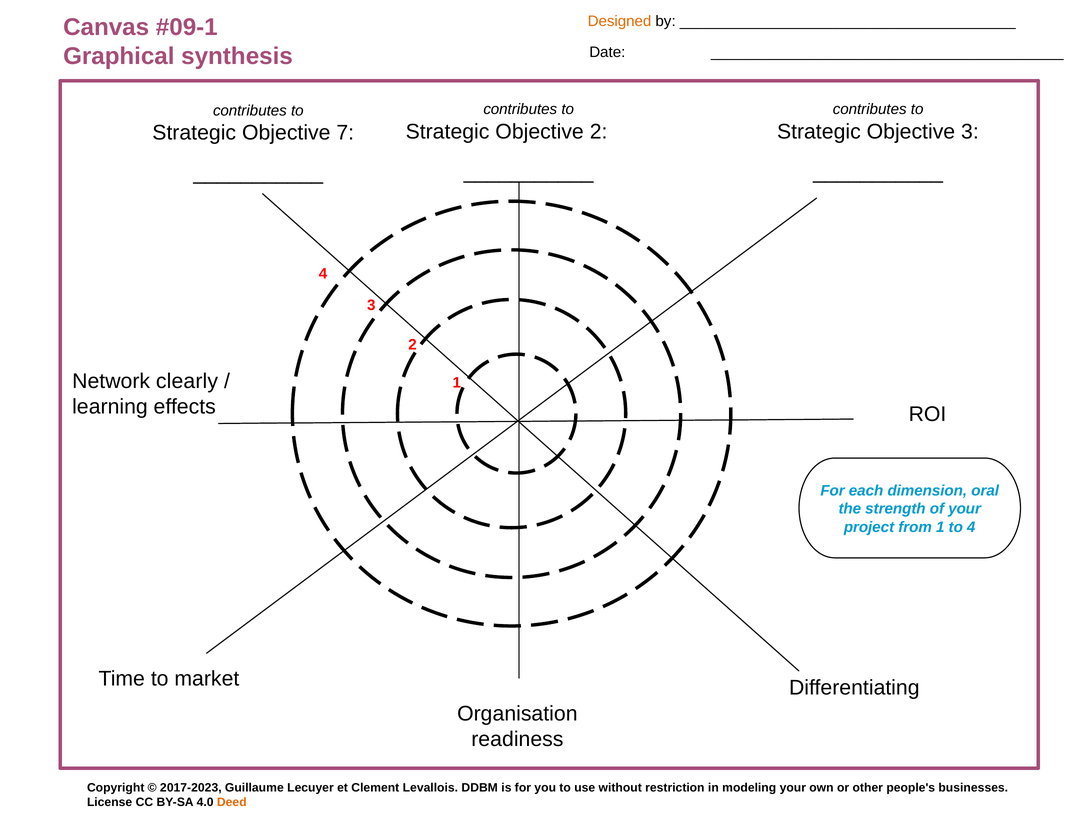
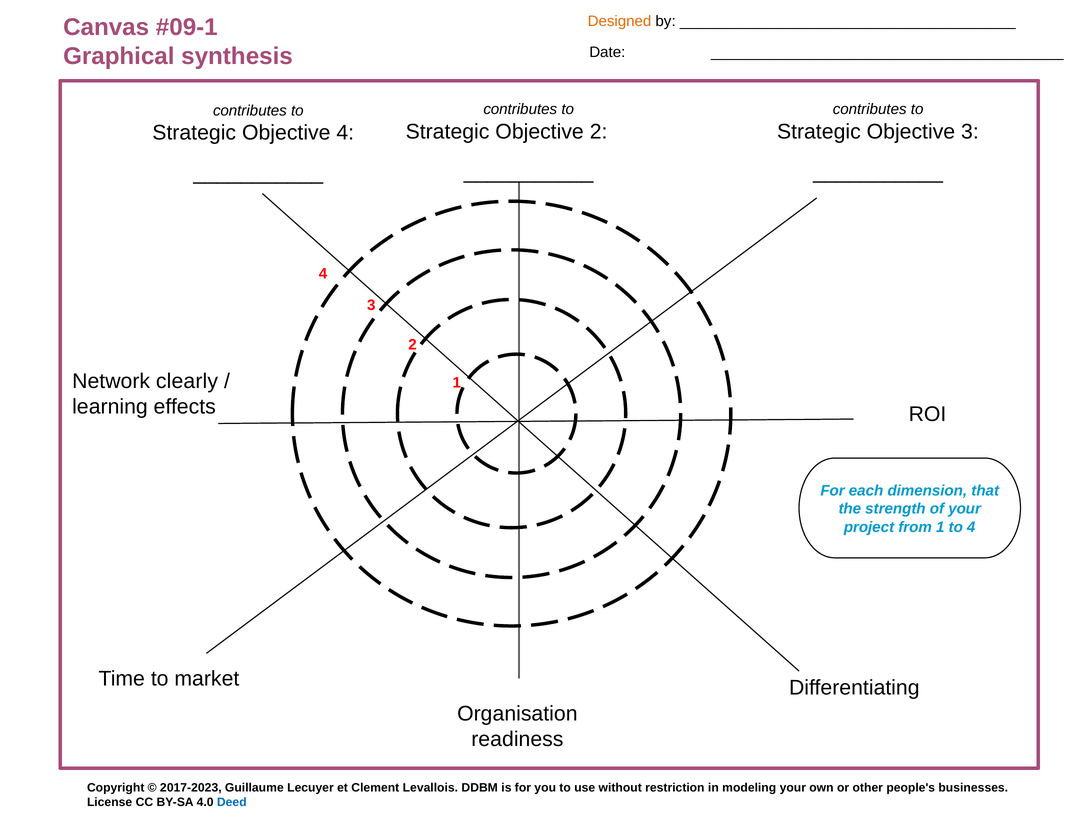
Objective 7: 7 -> 4
oral: oral -> that
Deed colour: orange -> blue
